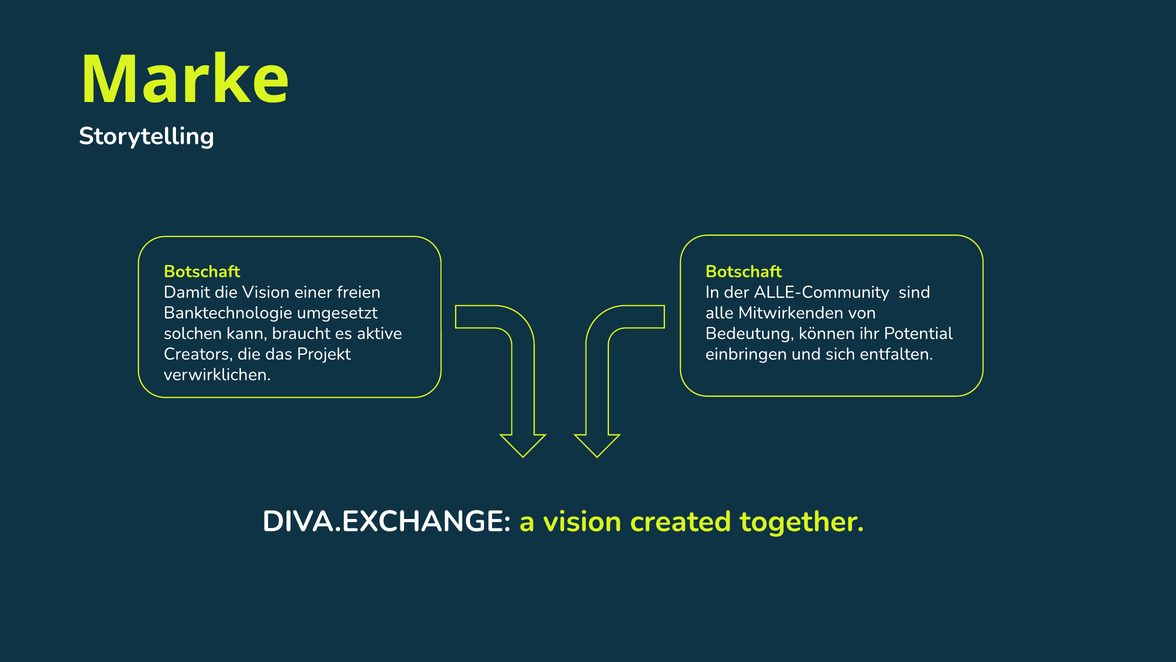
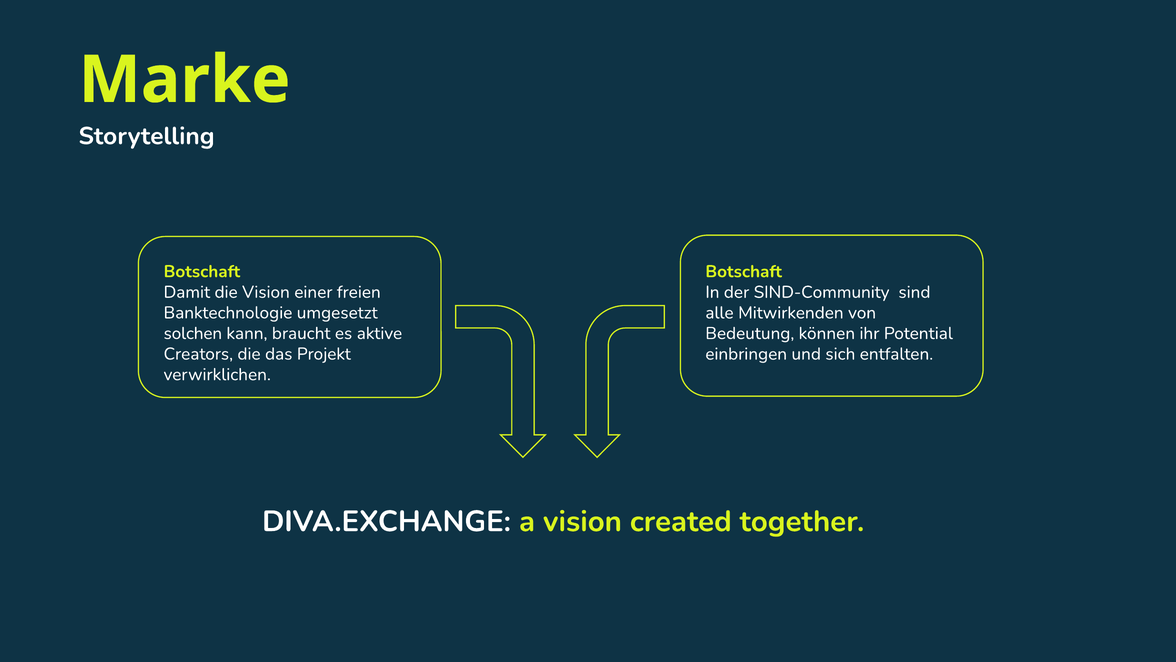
ALLE-Community: ALLE-Community -> SIND-Community
